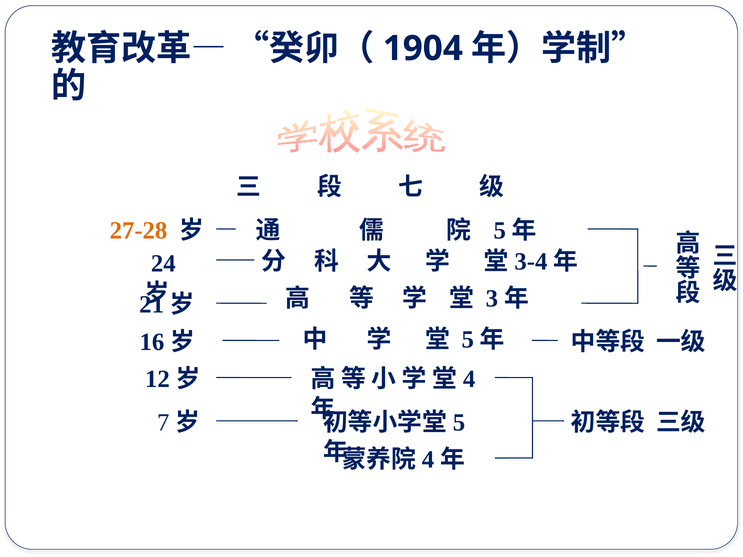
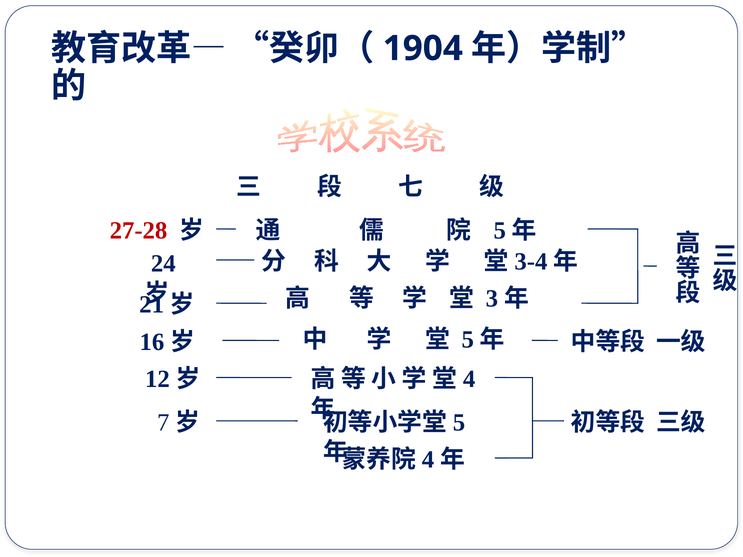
27-28 colour: orange -> red
